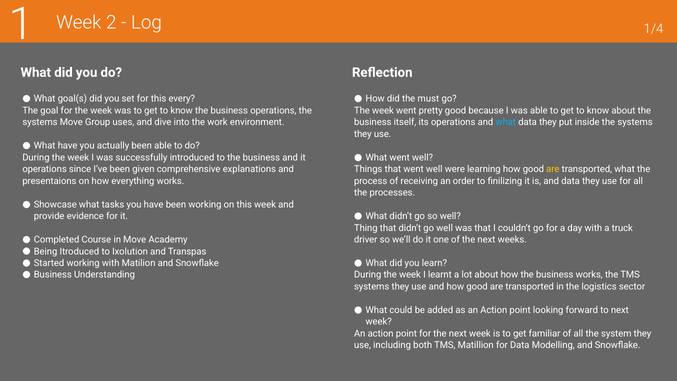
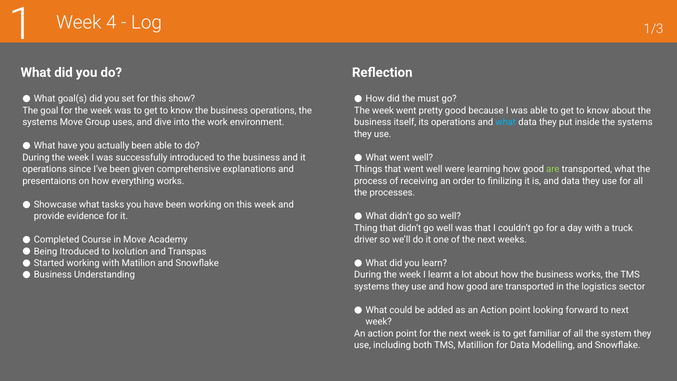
2: 2 -> 4
1/4: 1/4 -> 1/3
every: every -> show
are at (553, 169) colour: yellow -> light green
